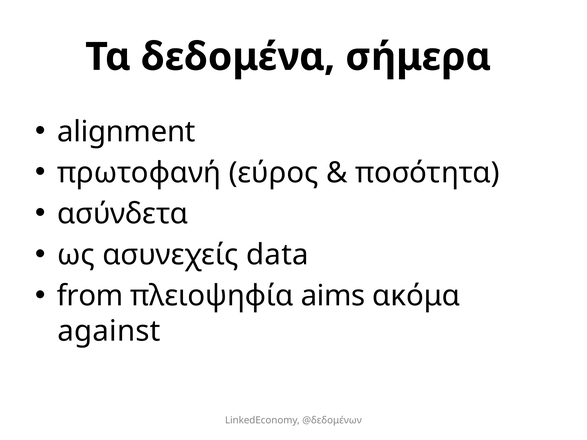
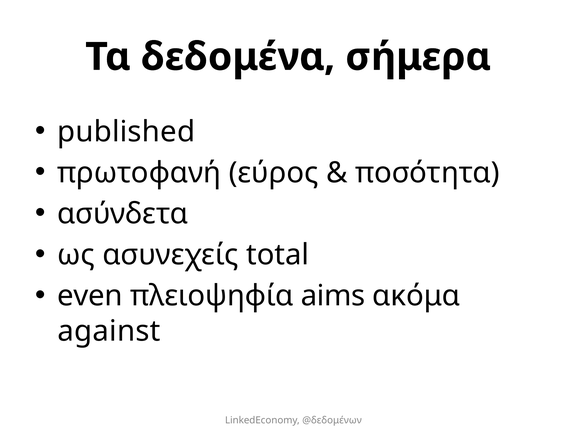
alignment: alignment -> published
data: data -> total
from: from -> even
